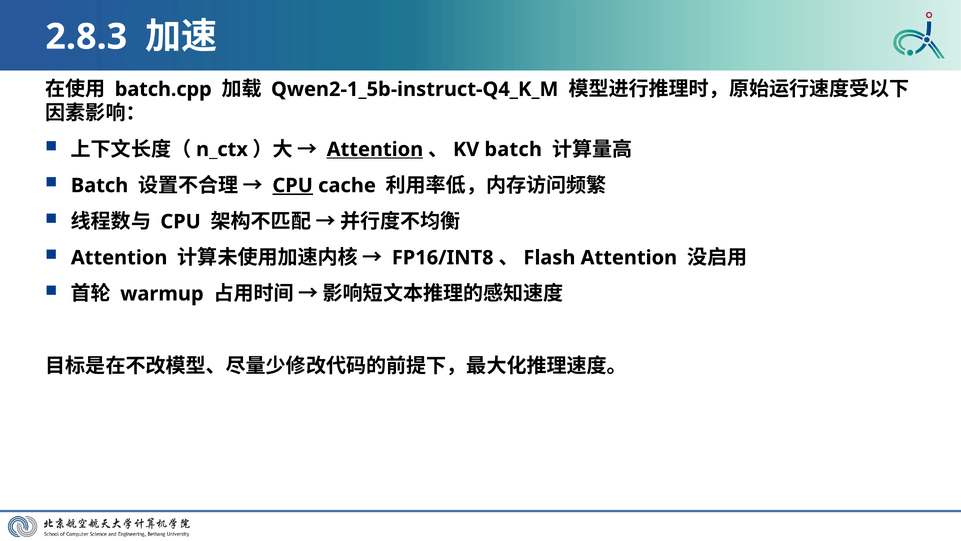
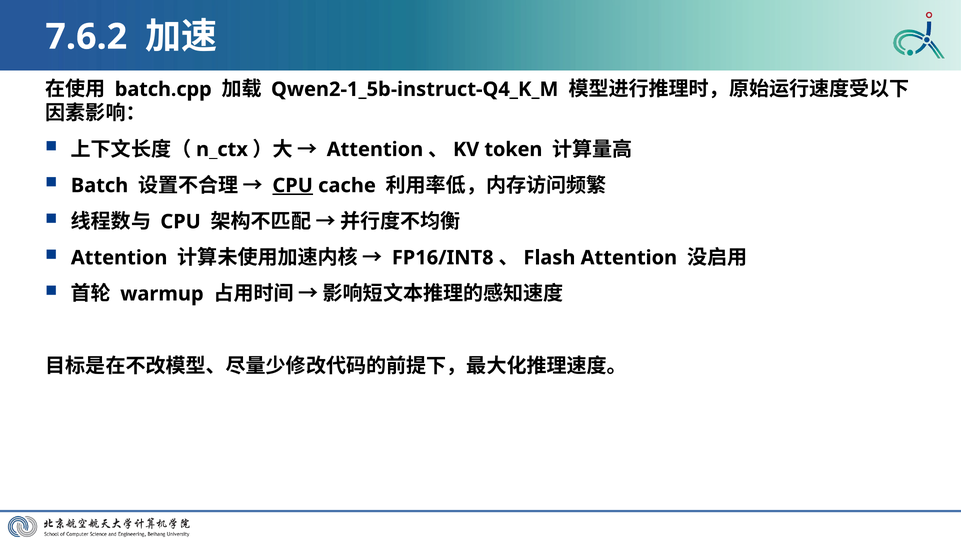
2.8.3: 2.8.3 -> 7.6.2
Attention at (375, 149) underline: present -> none
batch at (513, 149): batch -> token
